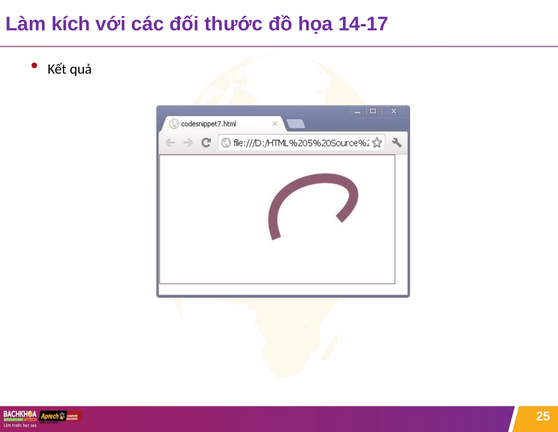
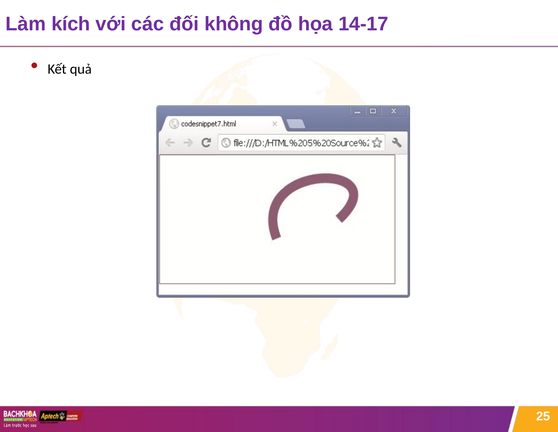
thước: thước -> không
